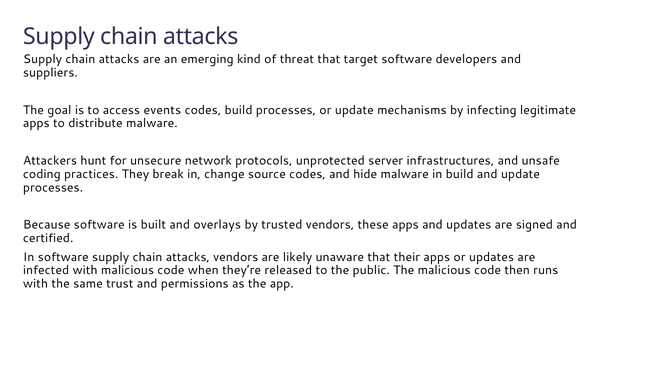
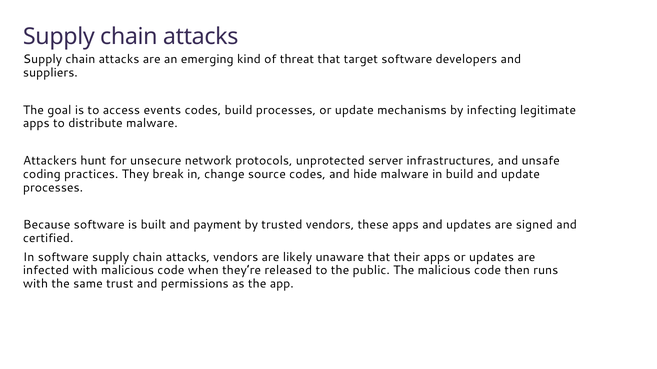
overlays: overlays -> payment
